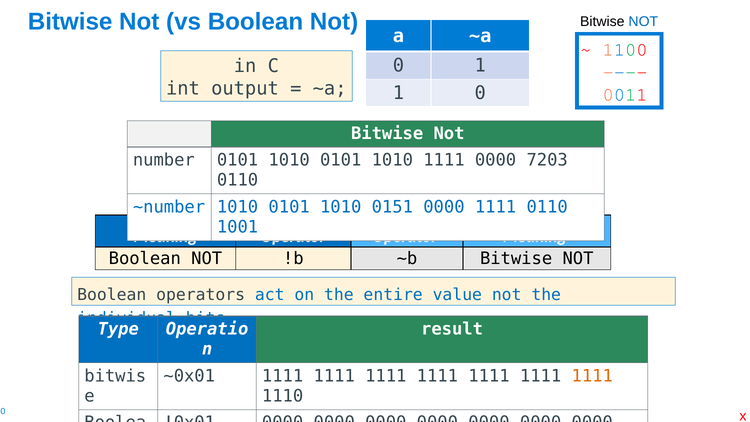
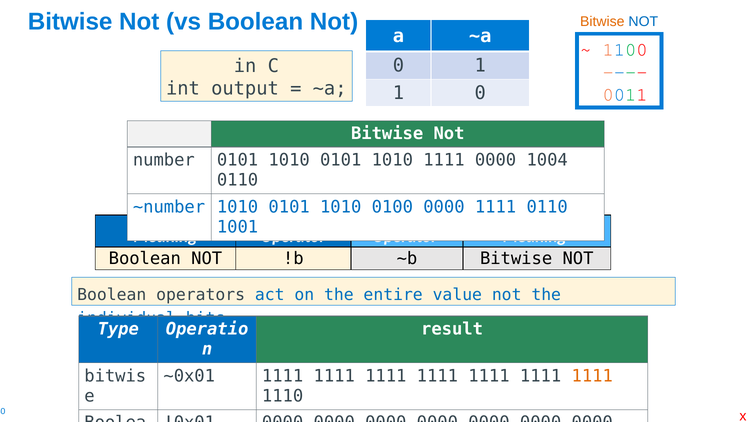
Bitwise at (602, 22) colour: black -> orange
7203: 7203 -> 1004
0151: 0151 -> 0100
